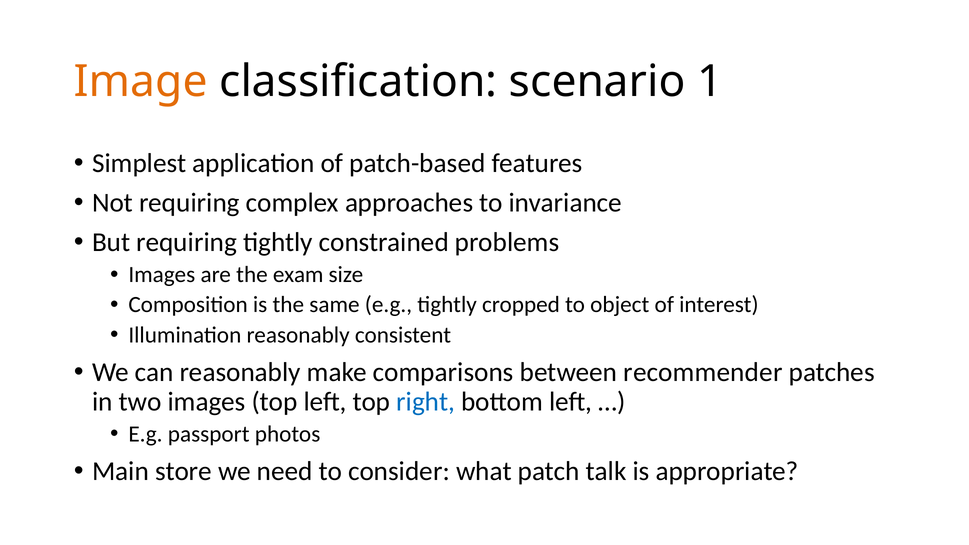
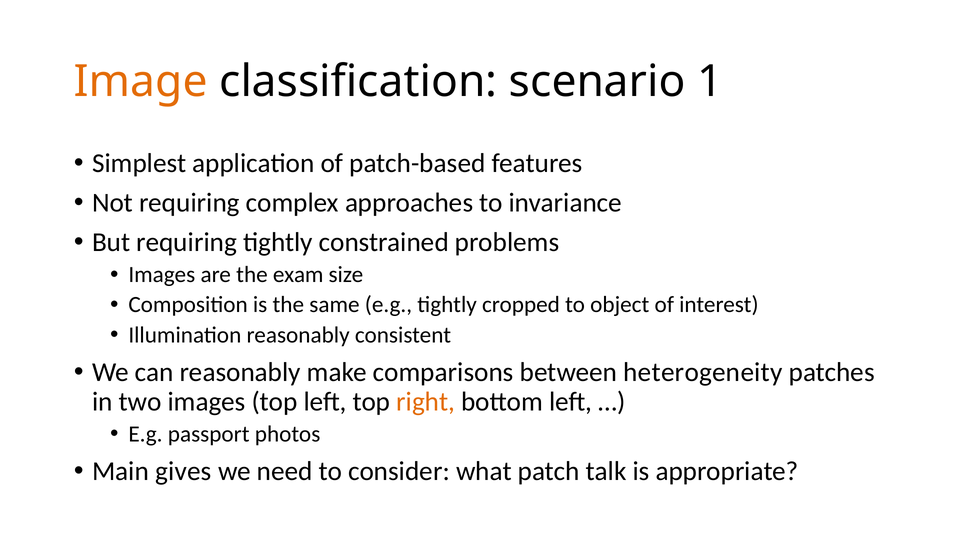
recommender: recommender -> heterogeneity
right colour: blue -> orange
store: store -> gives
